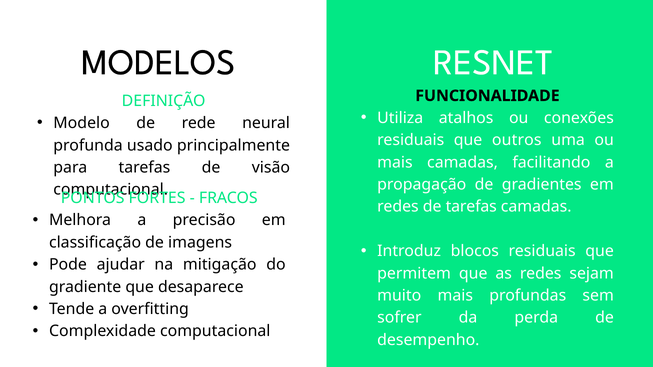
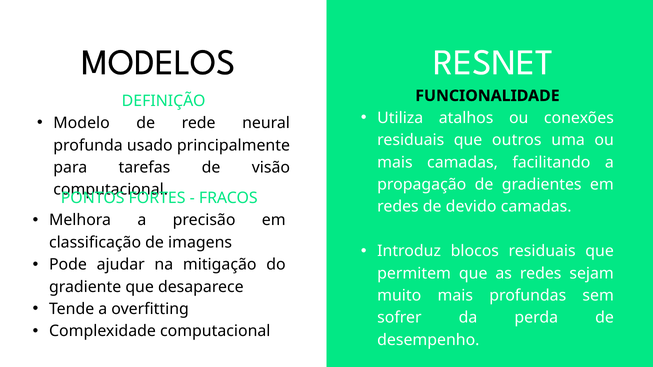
de tarefas: tarefas -> devido
